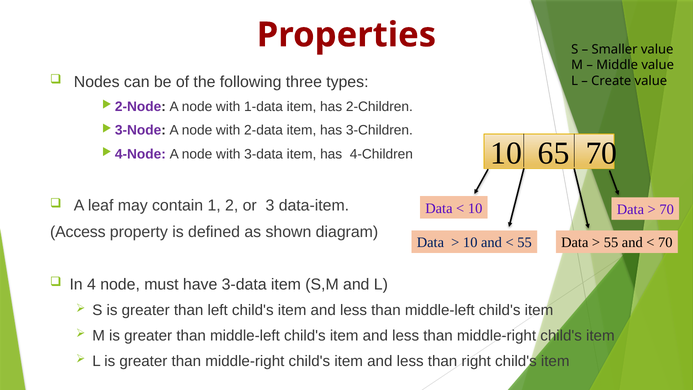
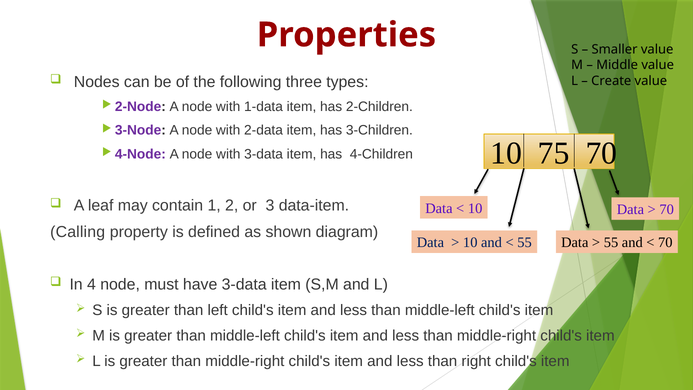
65: 65 -> 75
Access: Access -> Calling
